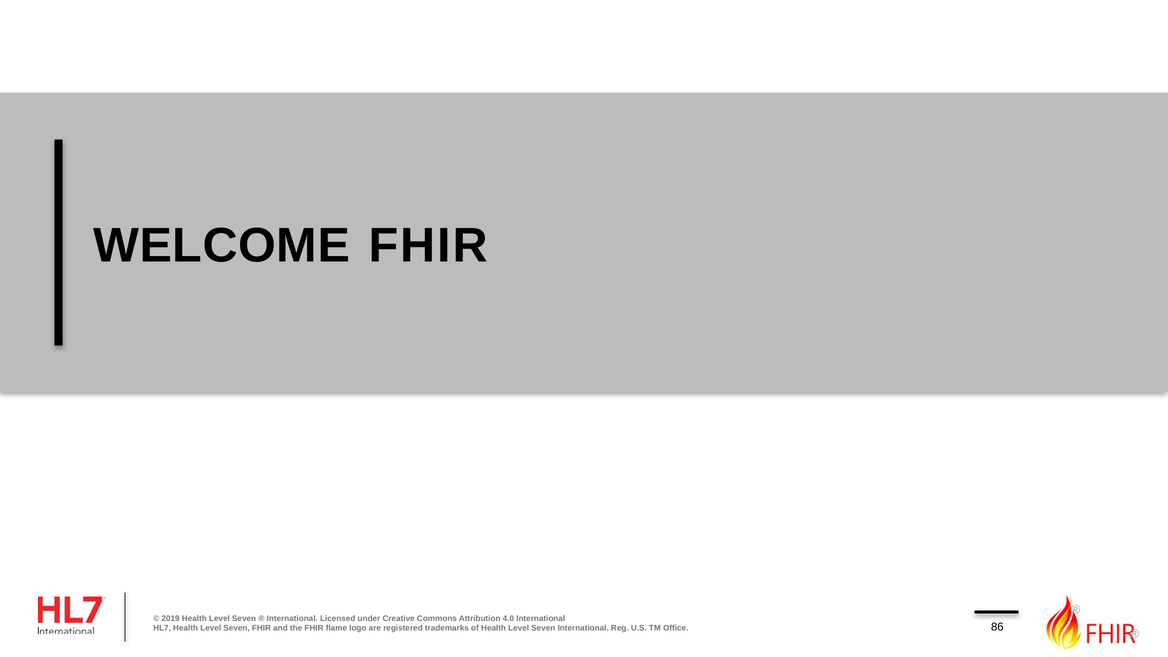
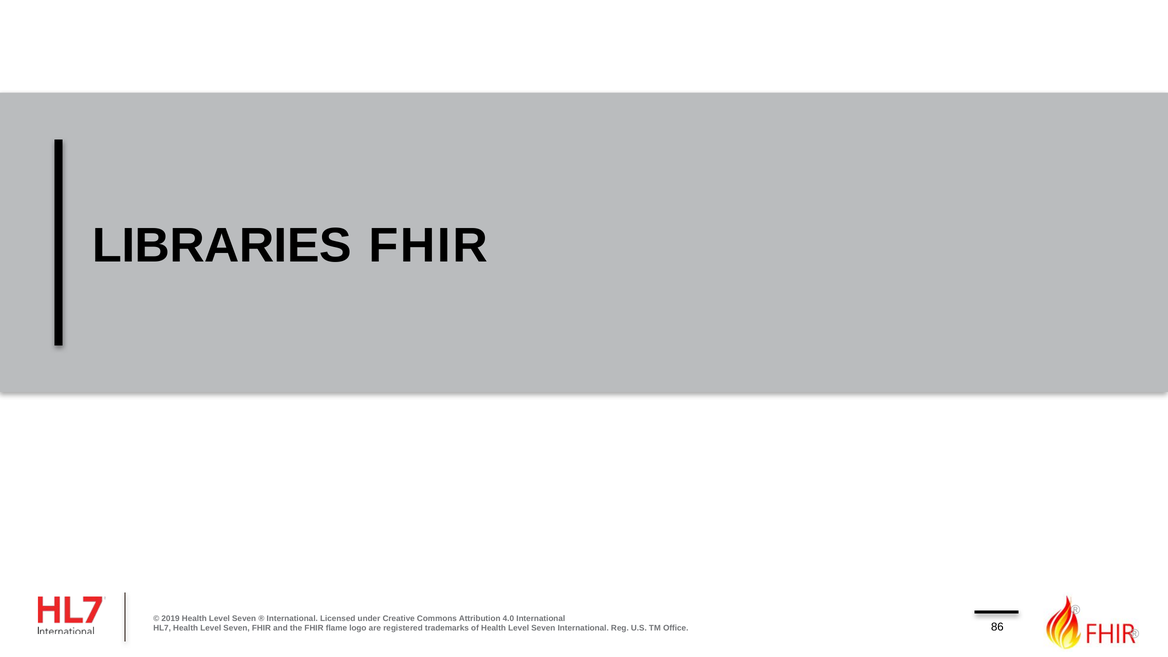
WELCOME: WELCOME -> LIBRARIES
